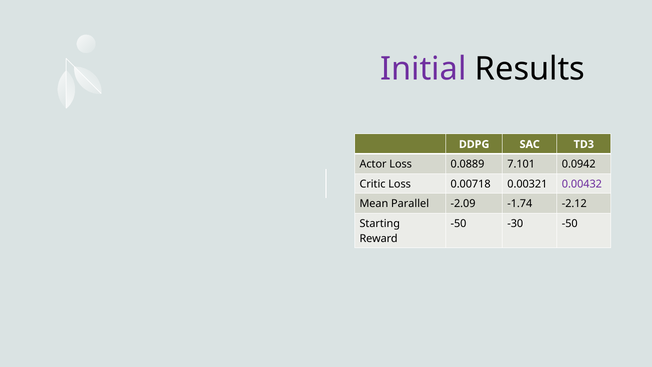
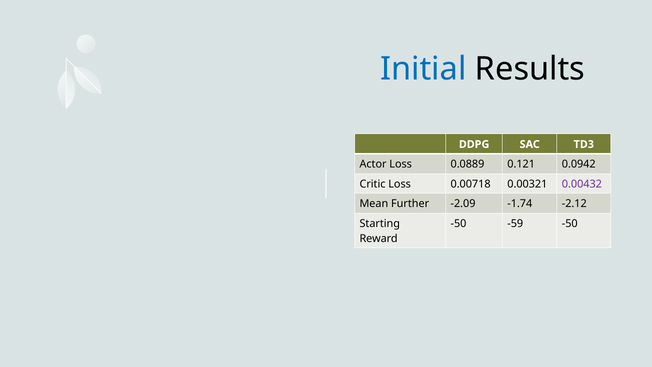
Initial colour: purple -> blue
7.101: 7.101 -> 0.121
Parallel: Parallel -> Further
-30: -30 -> -59
